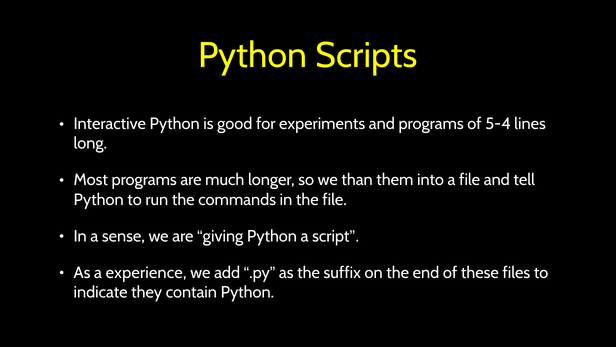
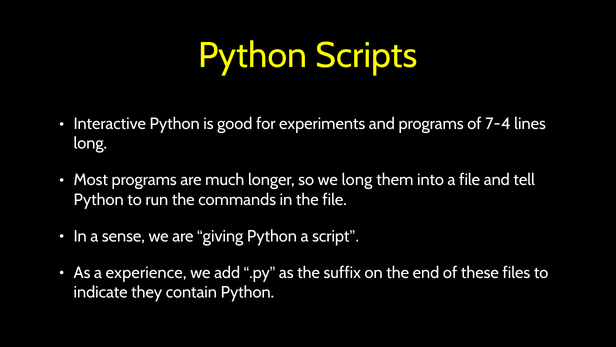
5-4: 5-4 -> 7-4
we than: than -> long
